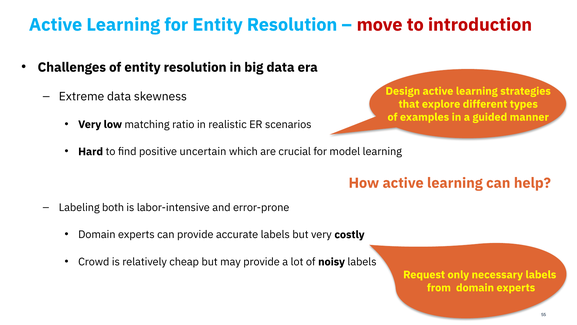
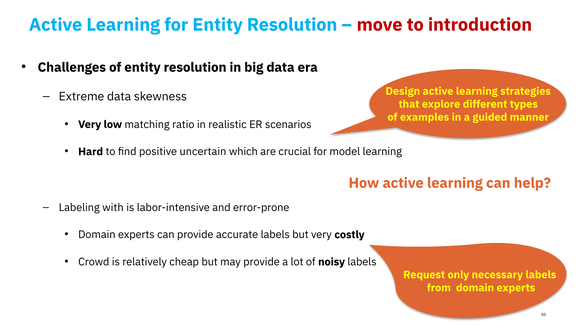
both: both -> with
